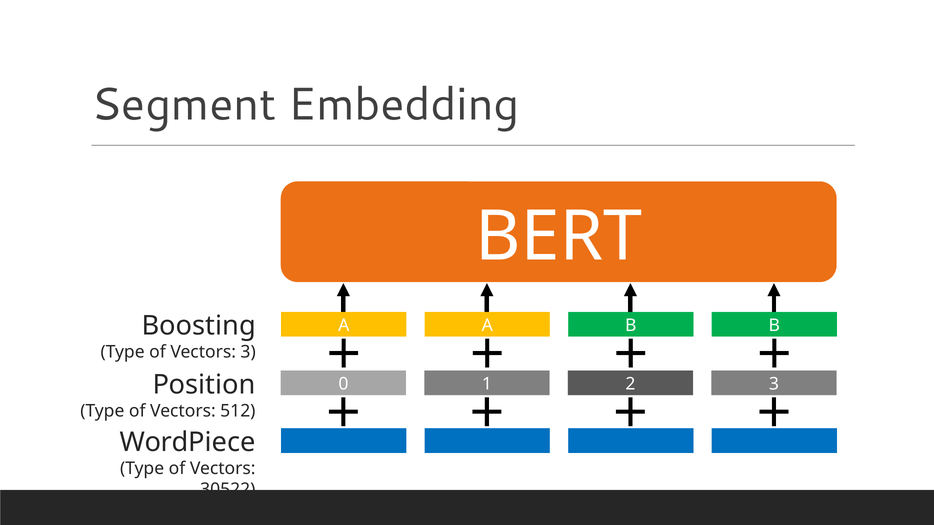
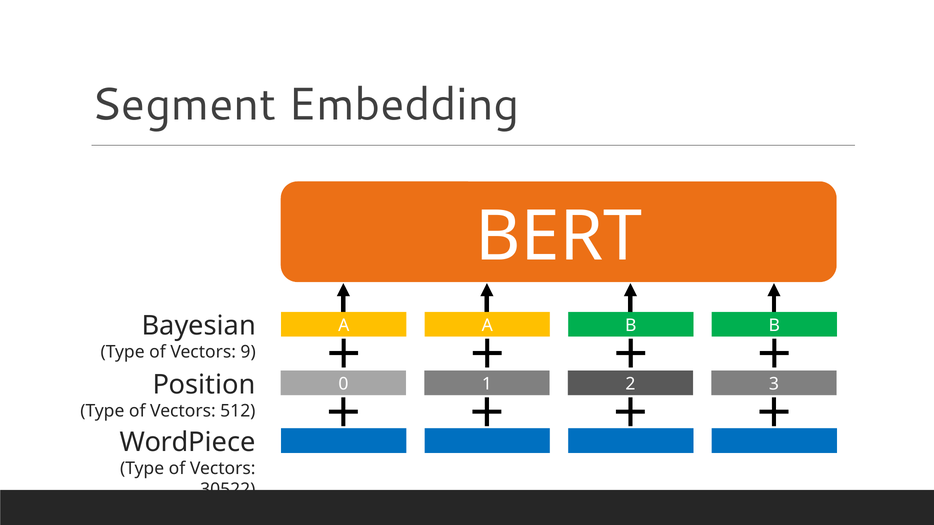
Boosting: Boosting -> Bayesian
Vectors 3: 3 -> 9
